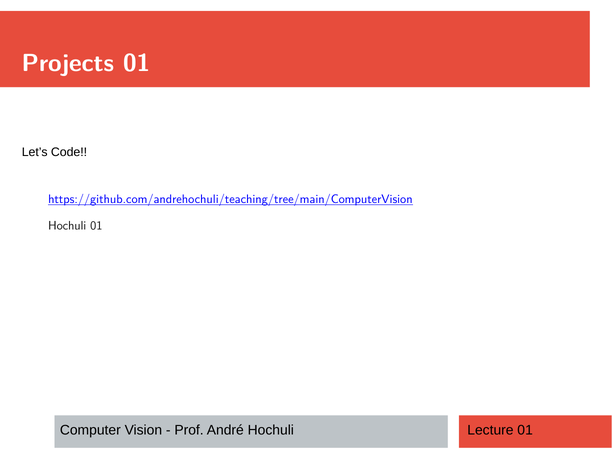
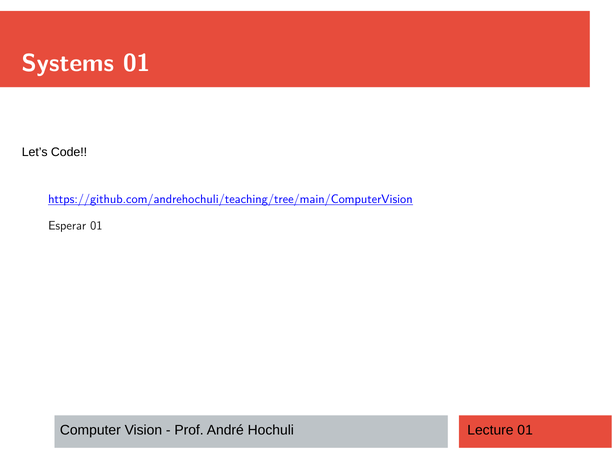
Projects: Projects -> Systems
Hochuli at (67, 226): Hochuli -> Esperar
